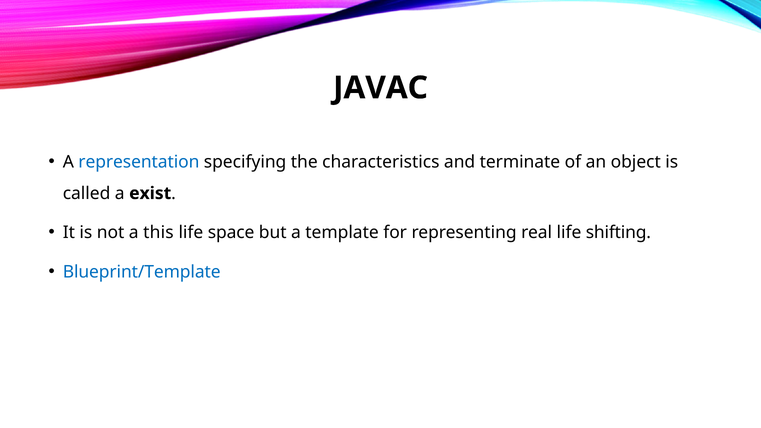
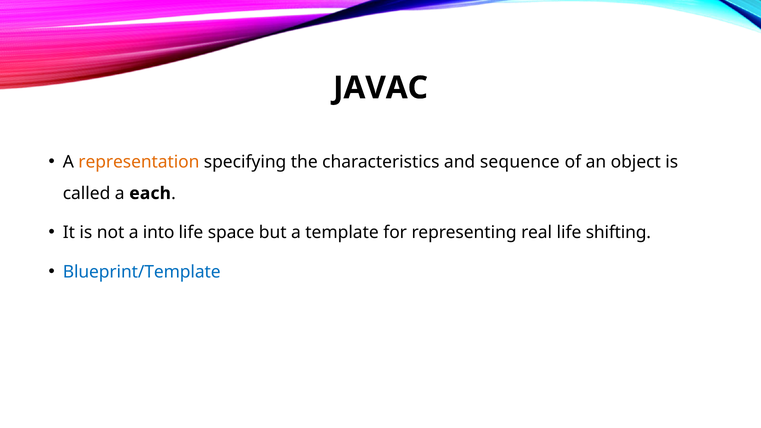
representation colour: blue -> orange
terminate: terminate -> sequence
exist: exist -> each
this: this -> into
